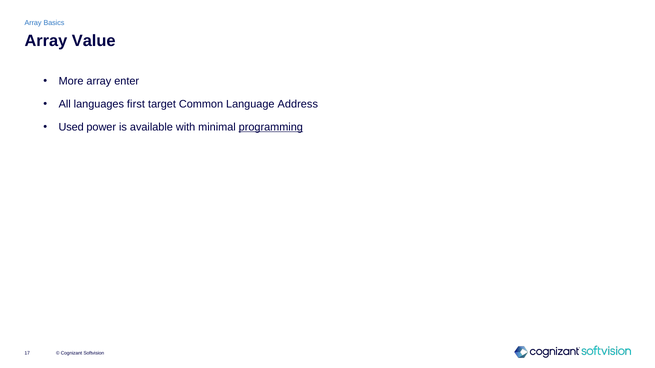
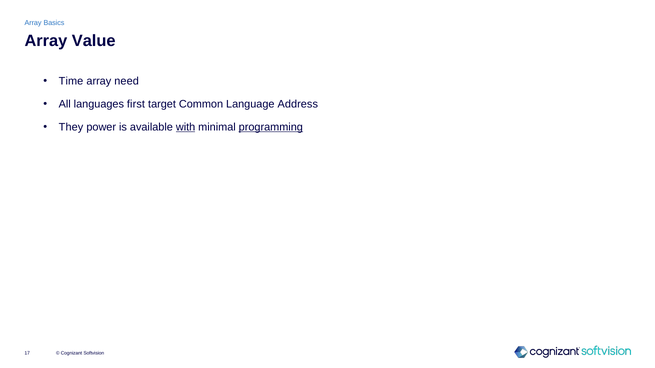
More: More -> Time
enter: enter -> need
Used: Used -> They
with underline: none -> present
